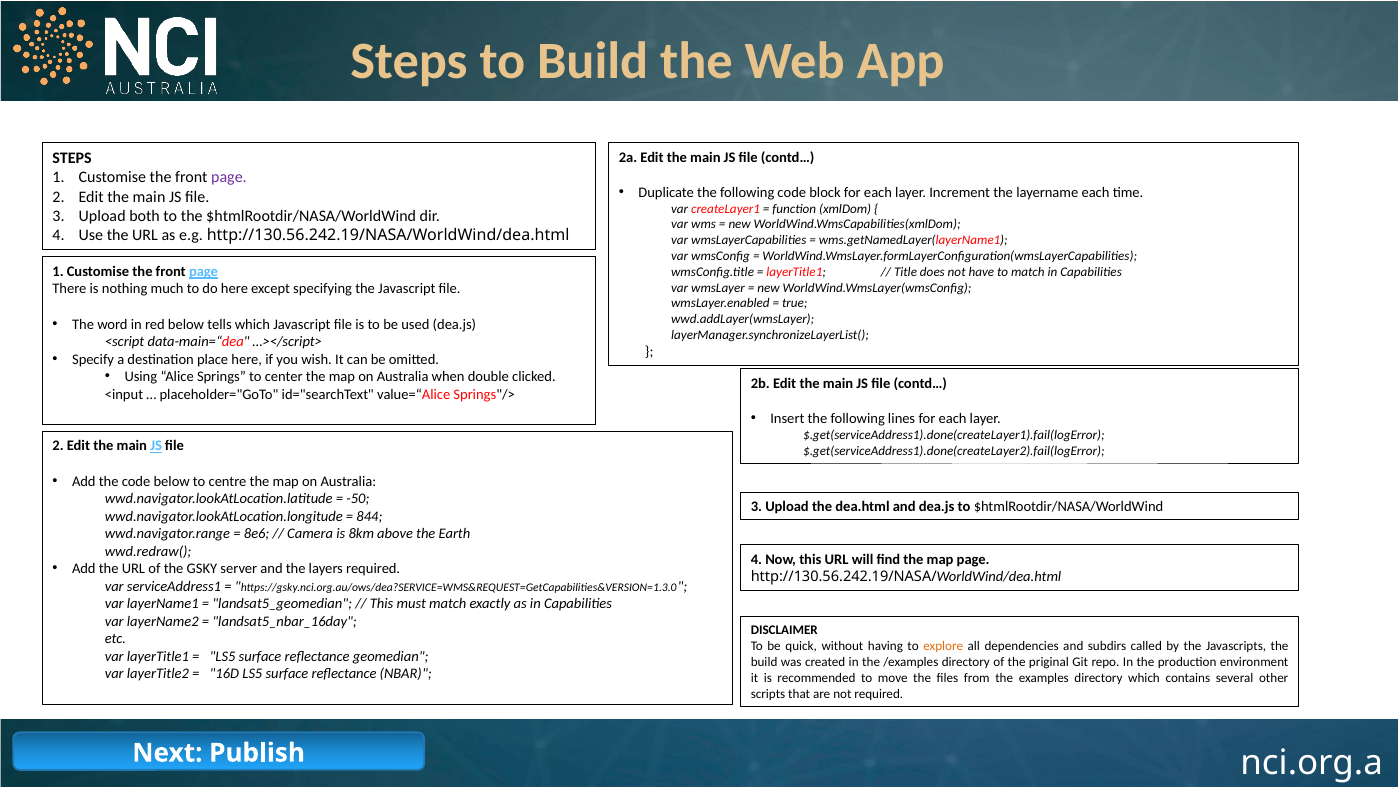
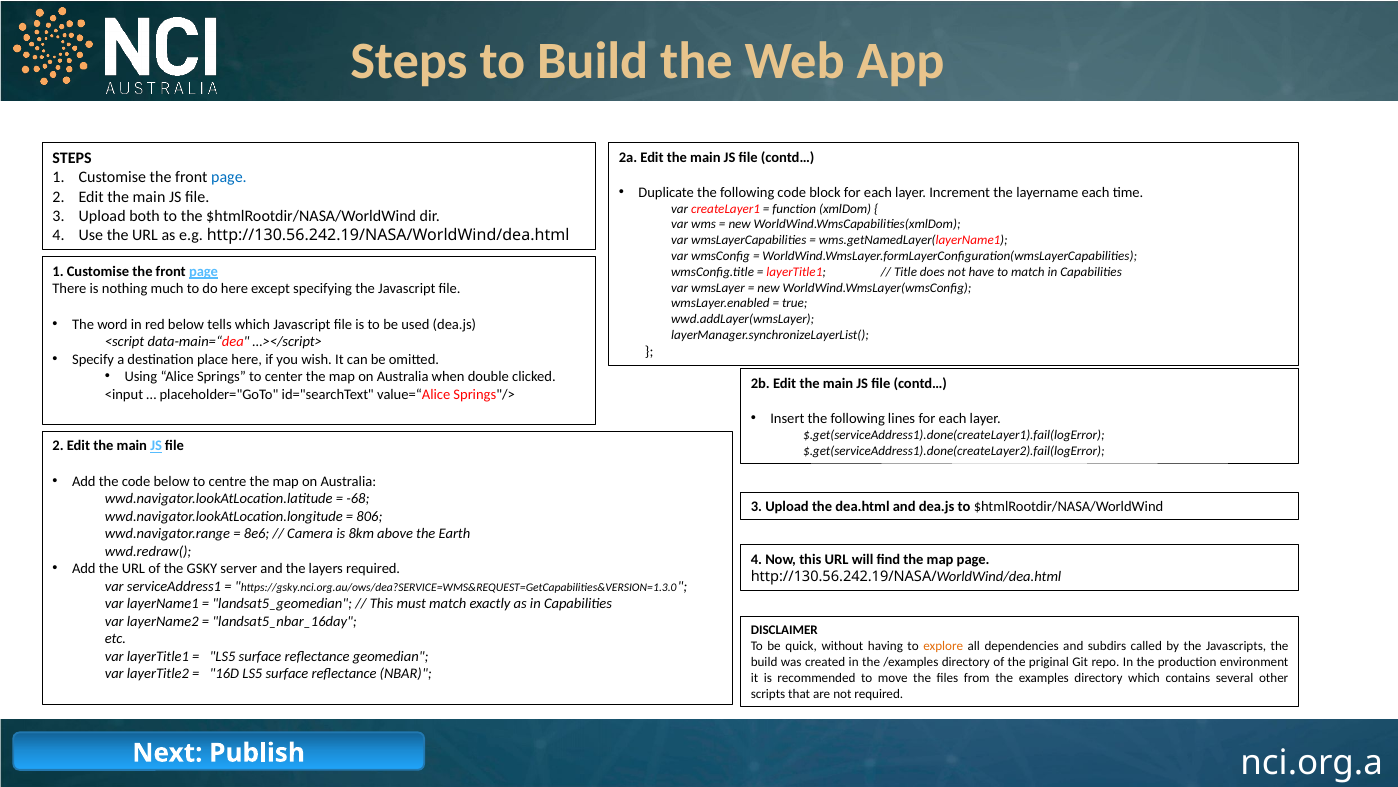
page at (229, 177) colour: purple -> blue
-50: -50 -> -68
844: 844 -> 806
